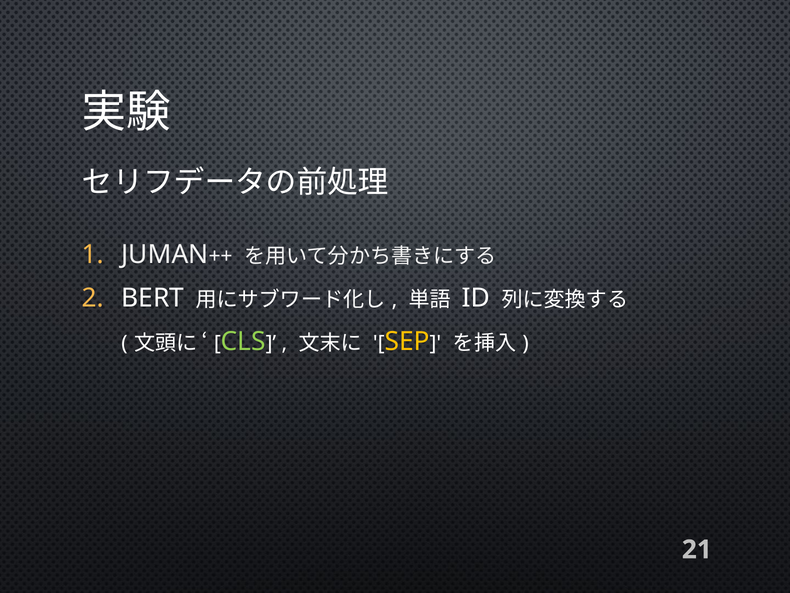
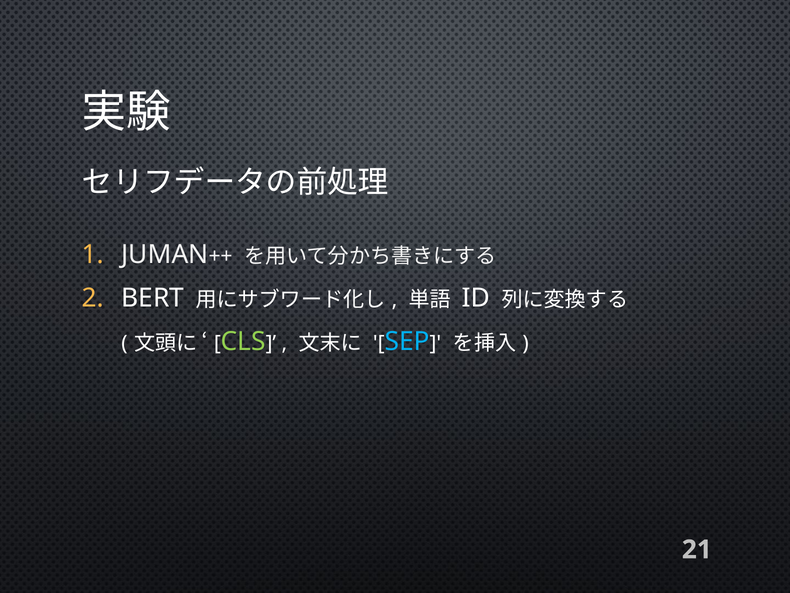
SEP colour: yellow -> light blue
